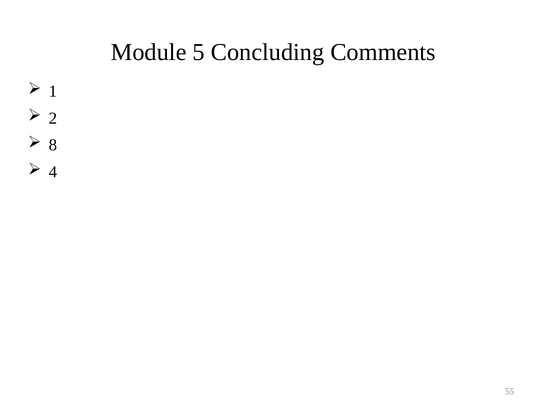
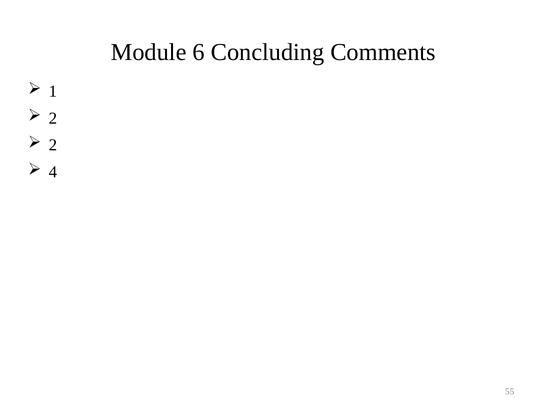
5: 5 -> 6
8 at (53, 145): 8 -> 2
